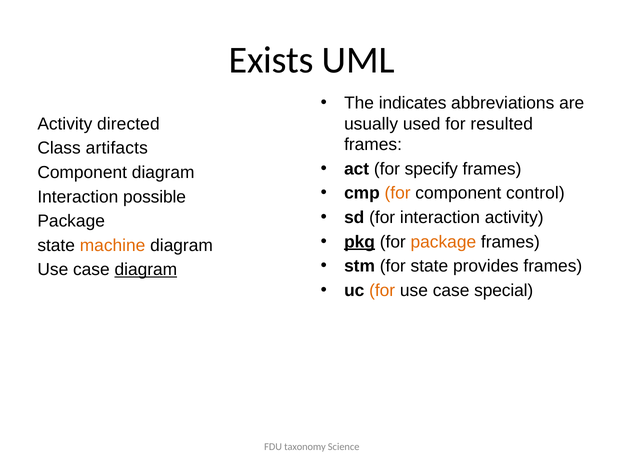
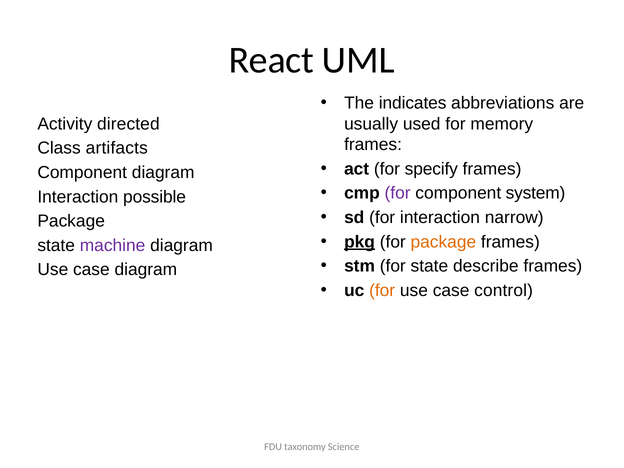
Exists: Exists -> React
resulted: resulted -> memory
for at (398, 193) colour: orange -> purple
control: control -> system
interaction activity: activity -> narrow
machine colour: orange -> purple
provides: provides -> describe
diagram at (146, 270) underline: present -> none
special: special -> control
